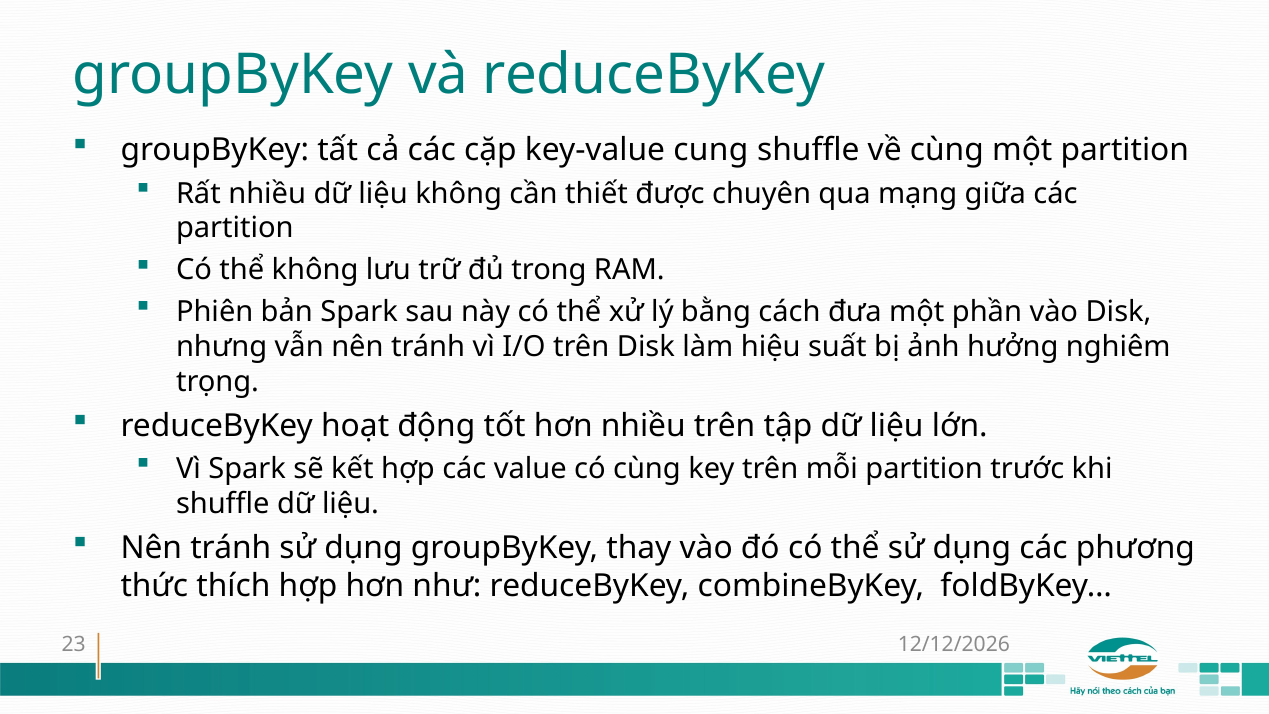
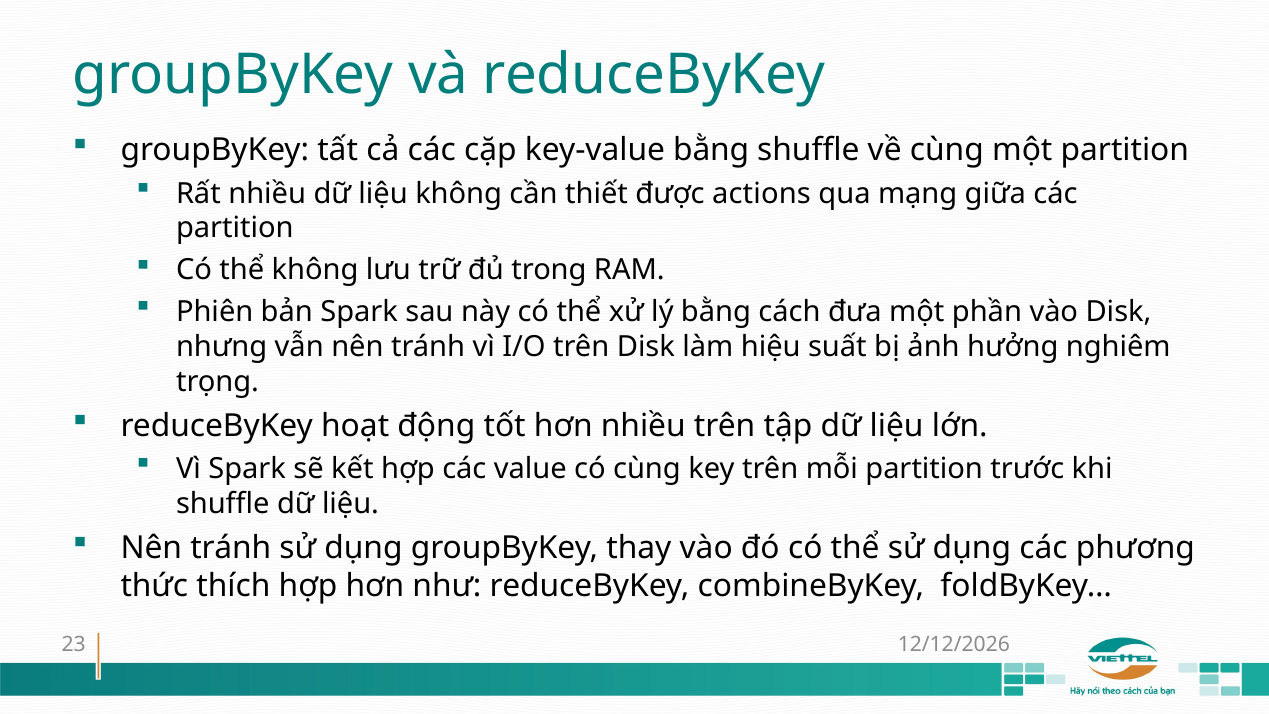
key-value cung: cung -> bằng
chuyên: chuyên -> actions
